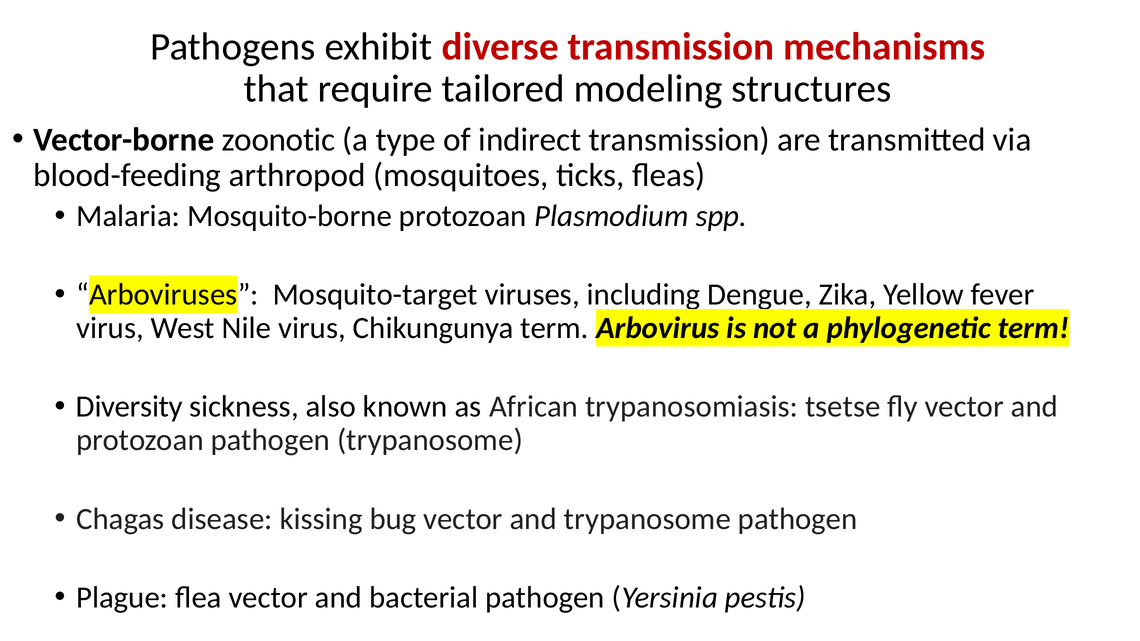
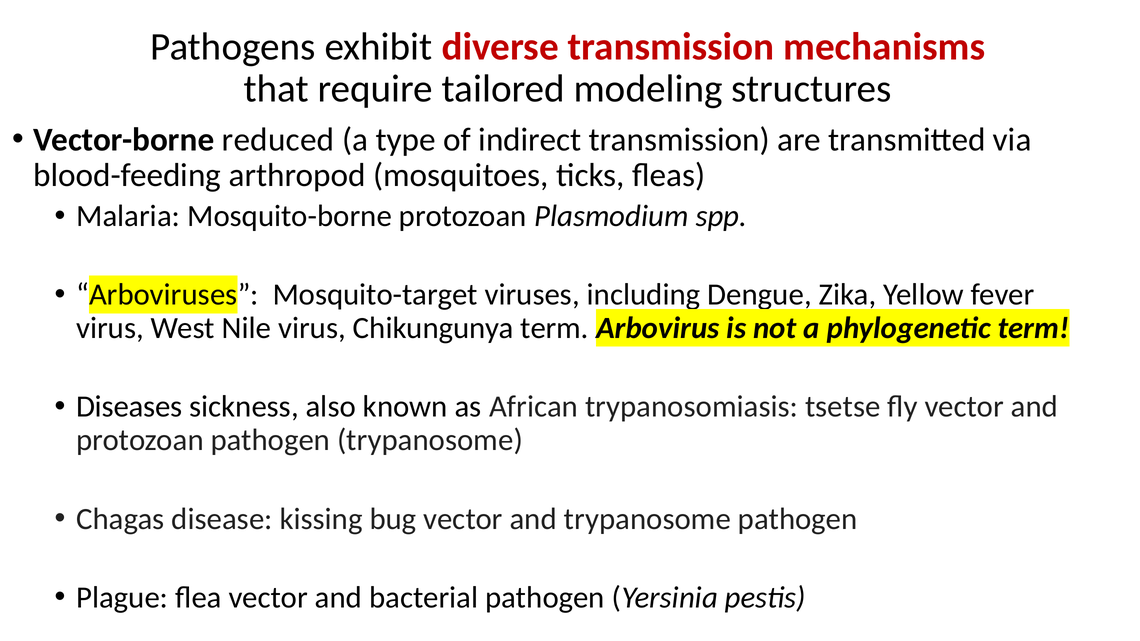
zoonotic: zoonotic -> reduced
Diversity: Diversity -> Diseases
